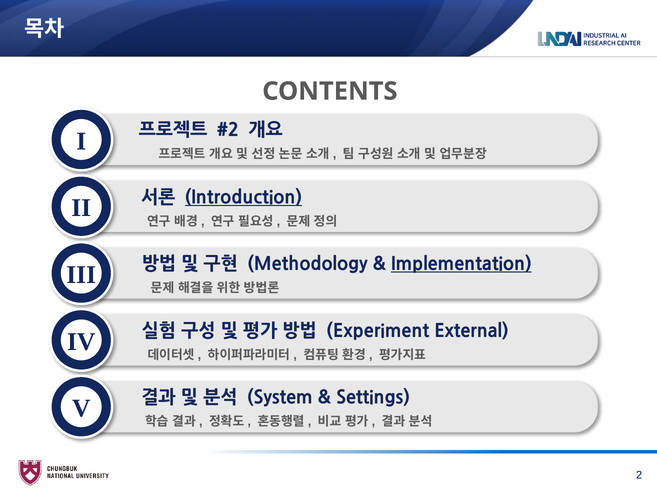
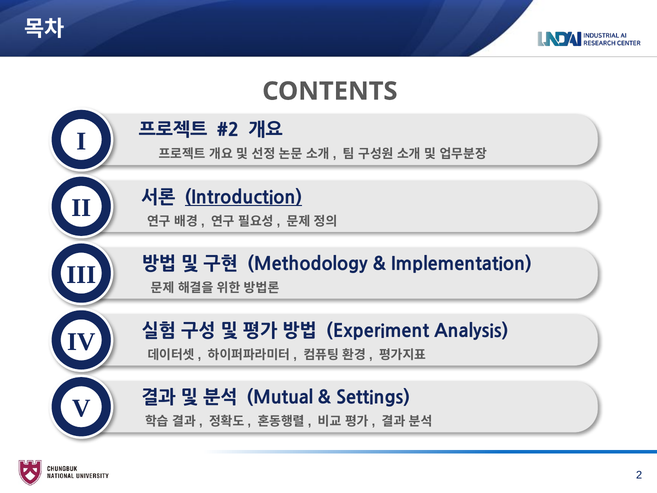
Implementation underline: present -> none
External: External -> Analysis
System: System -> Mutual
